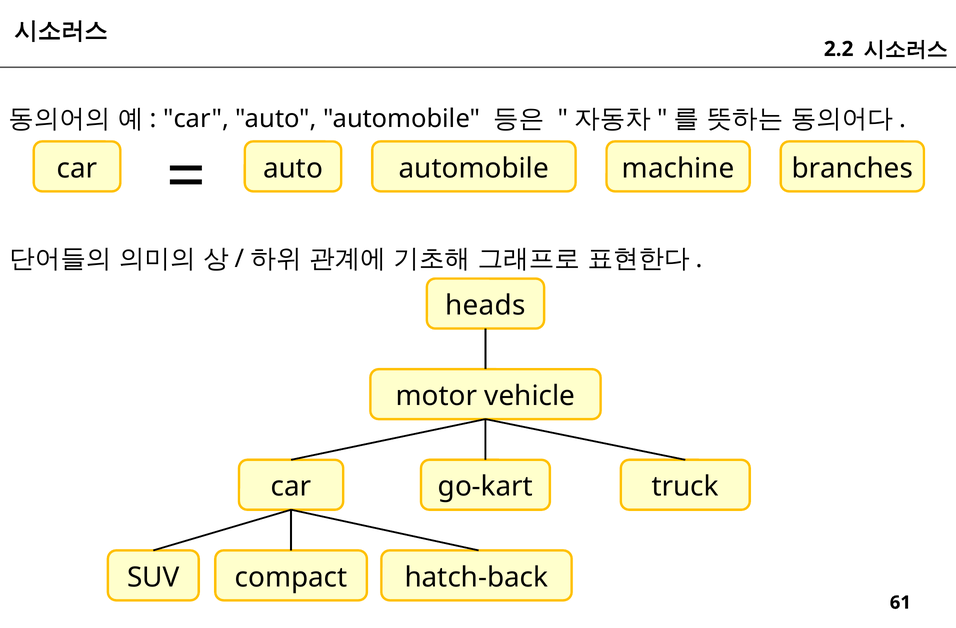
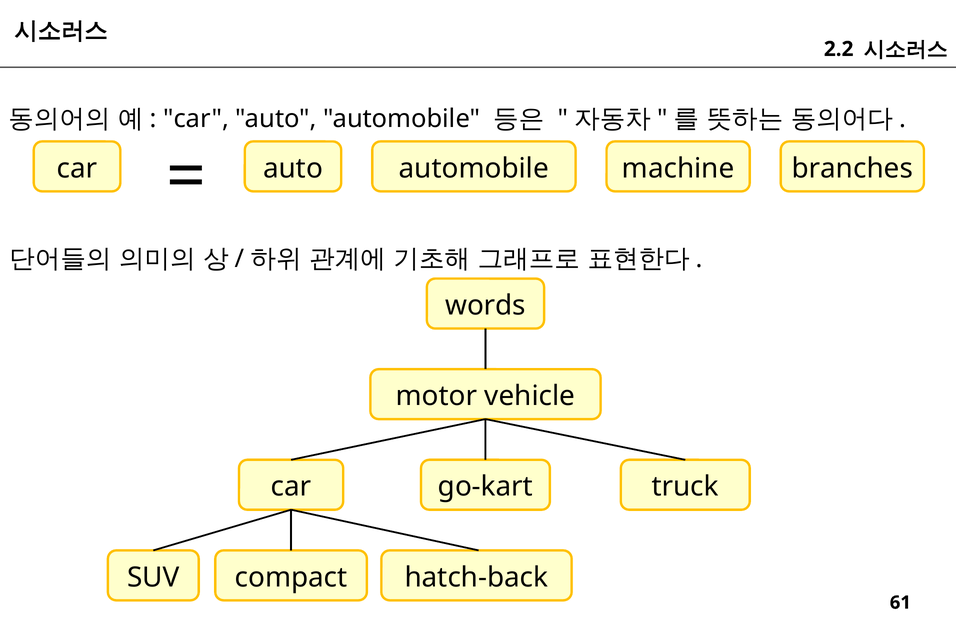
heads: heads -> words
